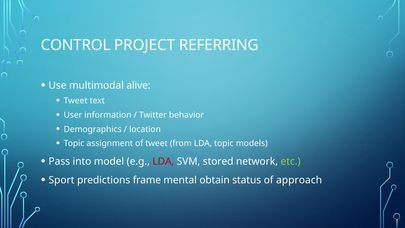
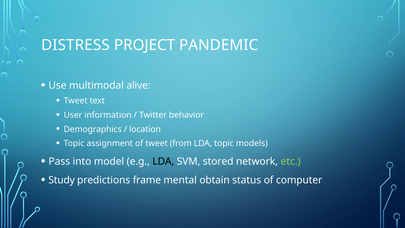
CONTROL: CONTROL -> DISTRESS
REFERRING: REFERRING -> PANDEMIC
LDA at (163, 161) colour: red -> black
Sport: Sport -> Study
approach: approach -> computer
